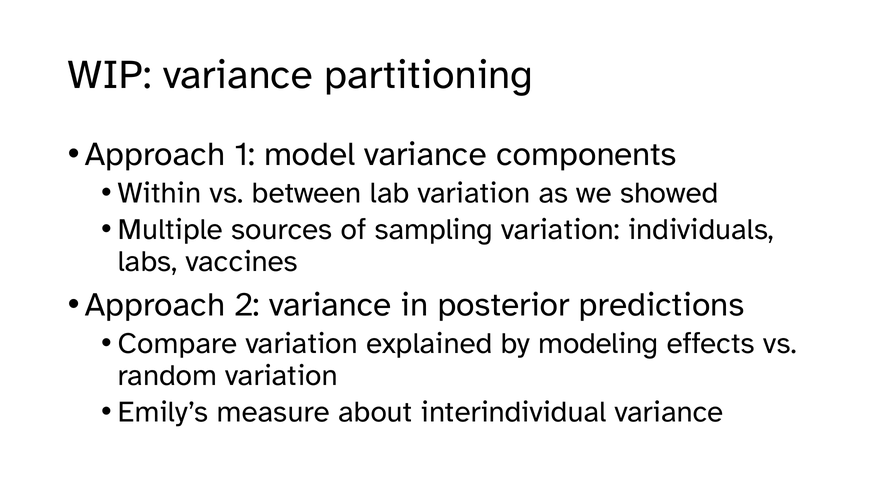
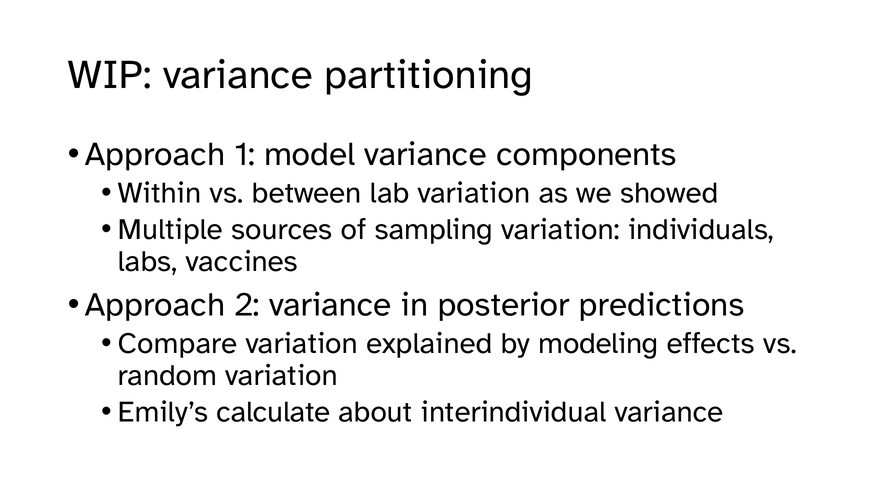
measure: measure -> calculate
